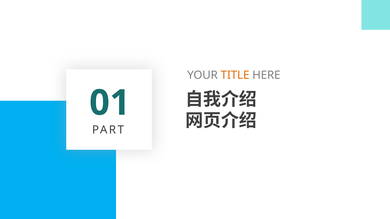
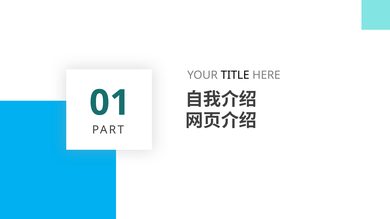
TITLE colour: orange -> black
